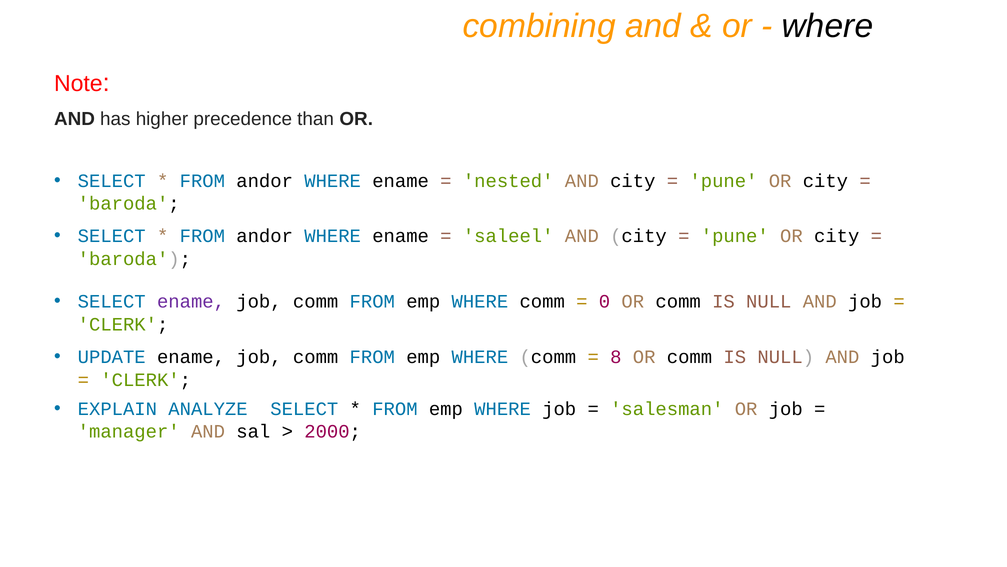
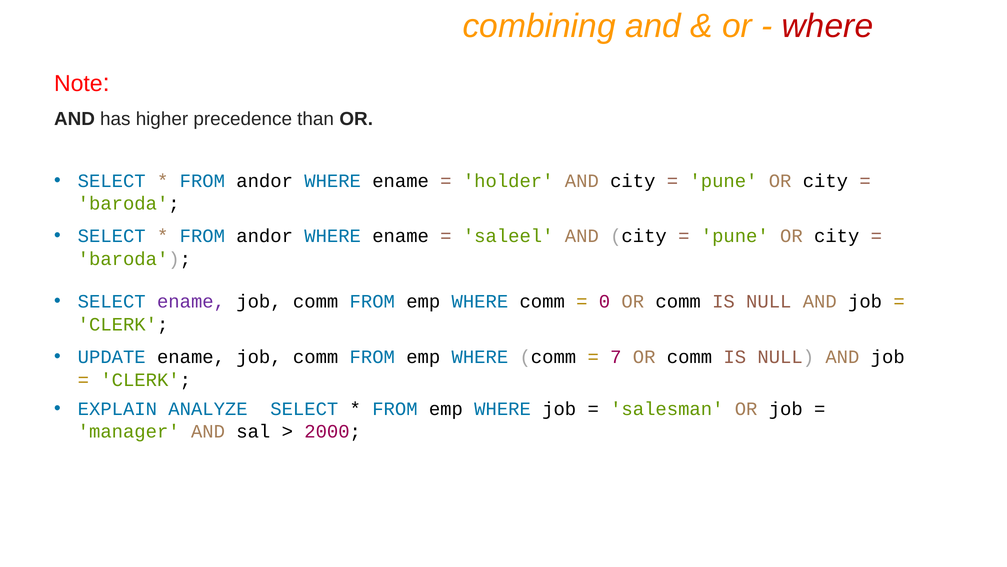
where at (827, 26) colour: black -> red
nested: nested -> holder
8: 8 -> 7
